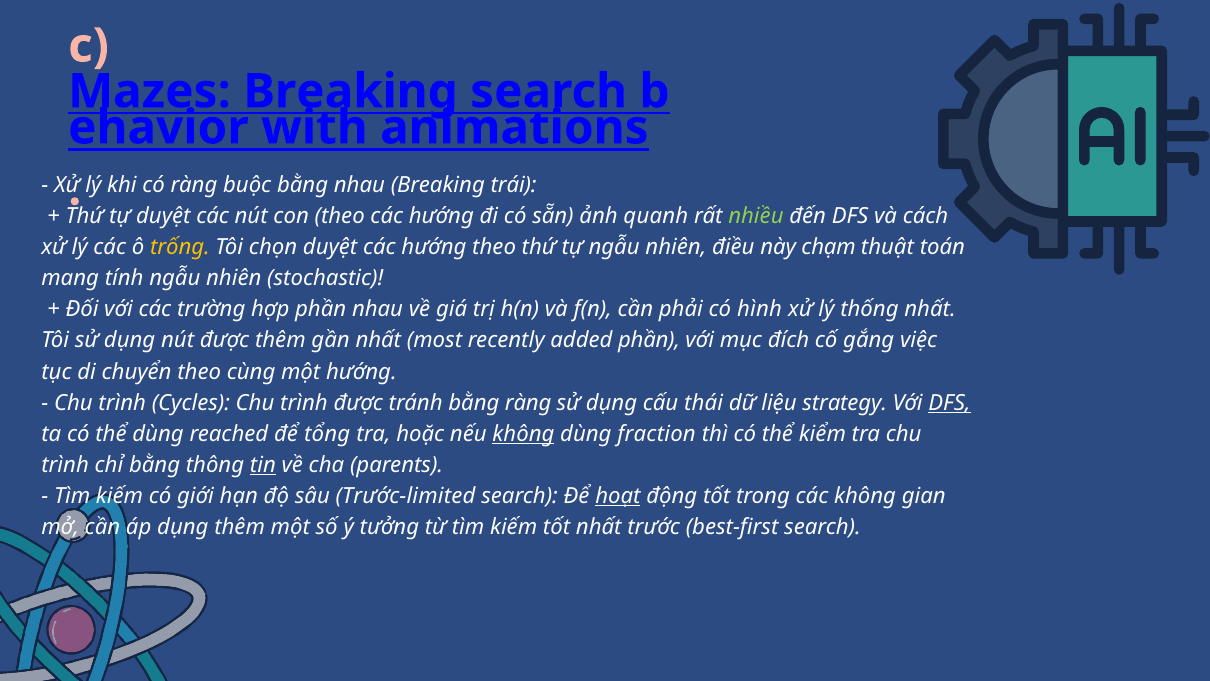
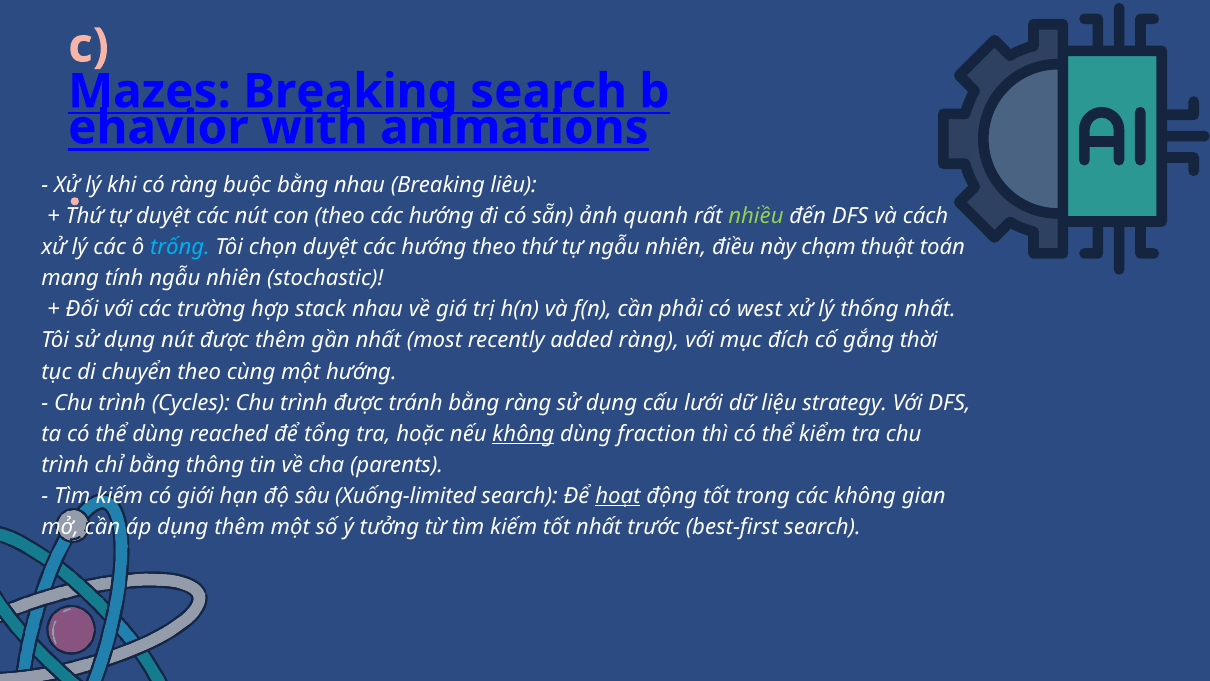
trái: trái -> liêu
trống colour: yellow -> light blue
hợp phần: phần -> stack
hình: hình -> west
added phần: phần -> ràng
việc: việc -> thời
thái: thái -> lưới
DFS at (950, 403) underline: present -> none
tin underline: present -> none
Trước-limited: Trước-limited -> Xuống-limited
